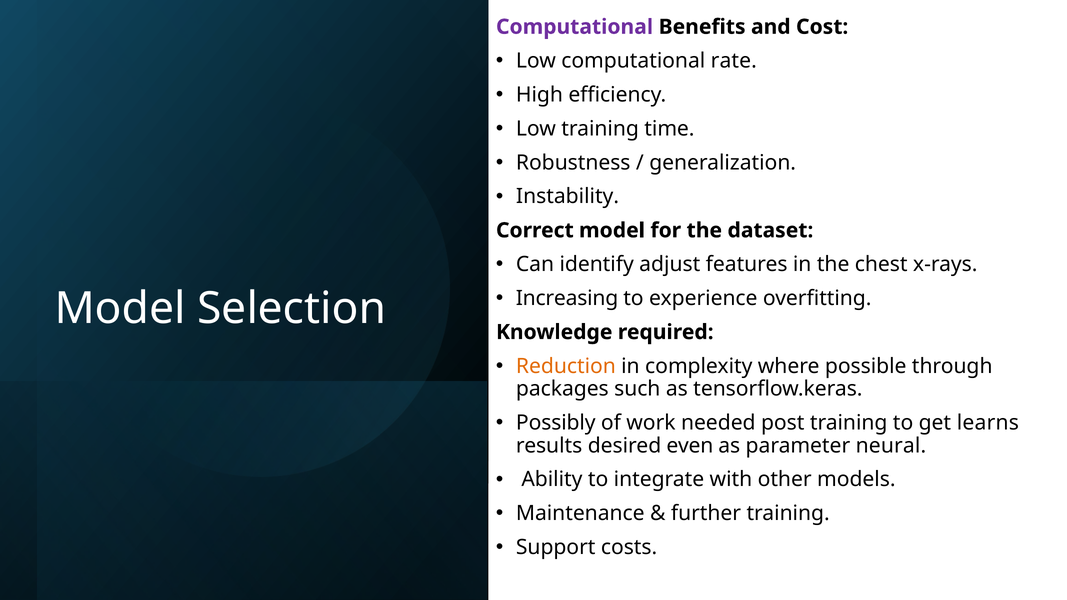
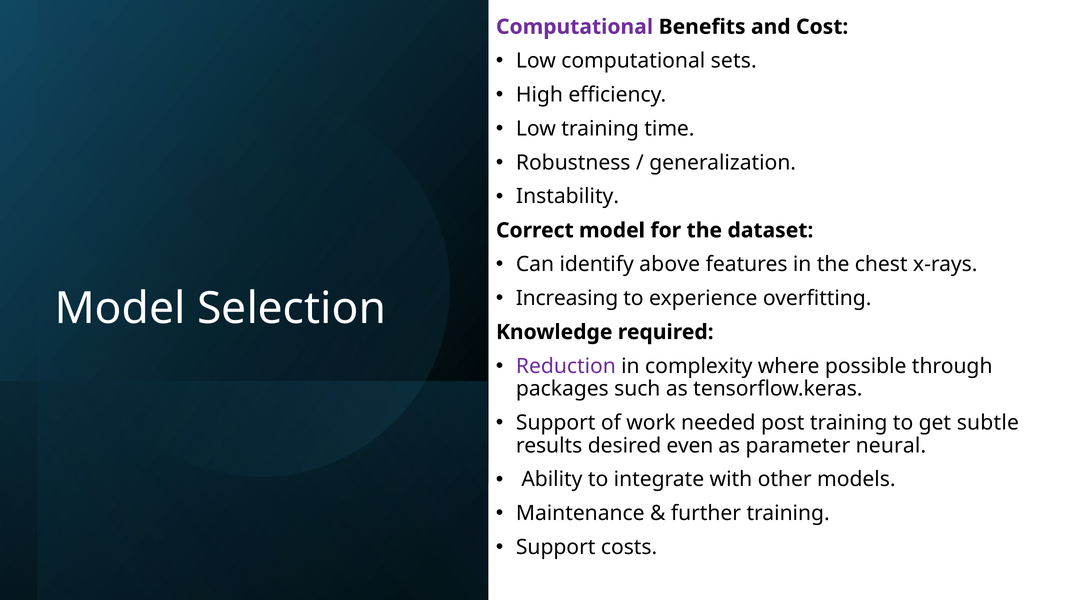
rate: rate -> sets
adjust: adjust -> above
Reduction colour: orange -> purple
Possibly at (556, 423): Possibly -> Support
learns: learns -> subtle
